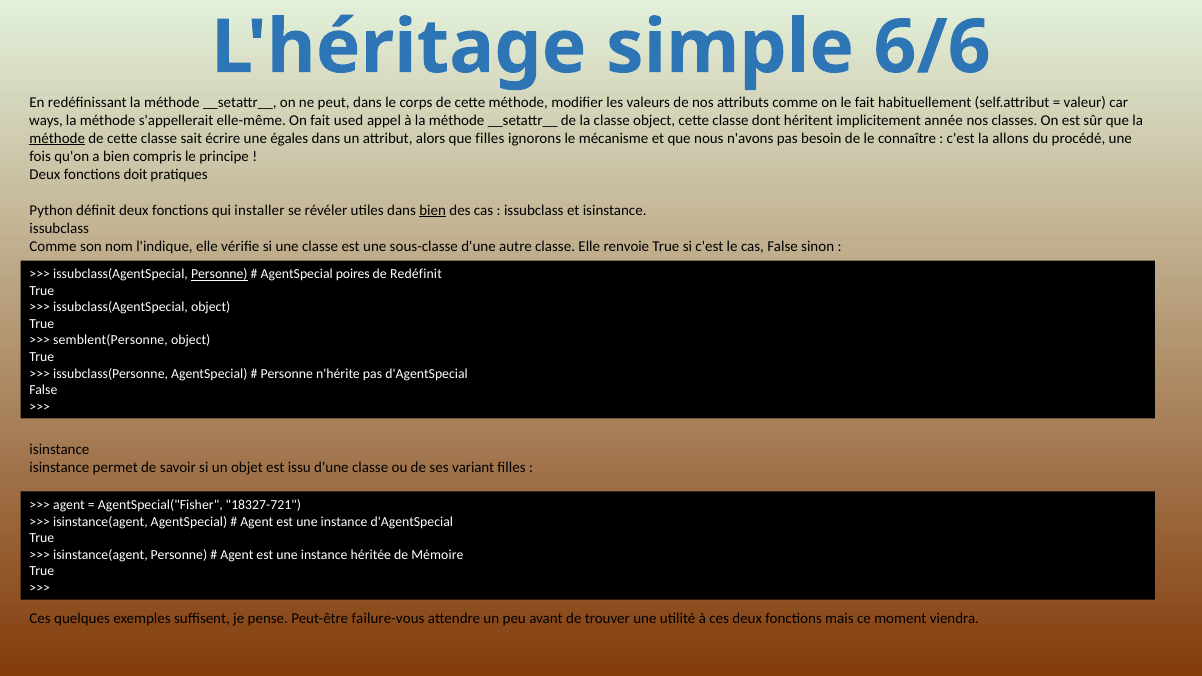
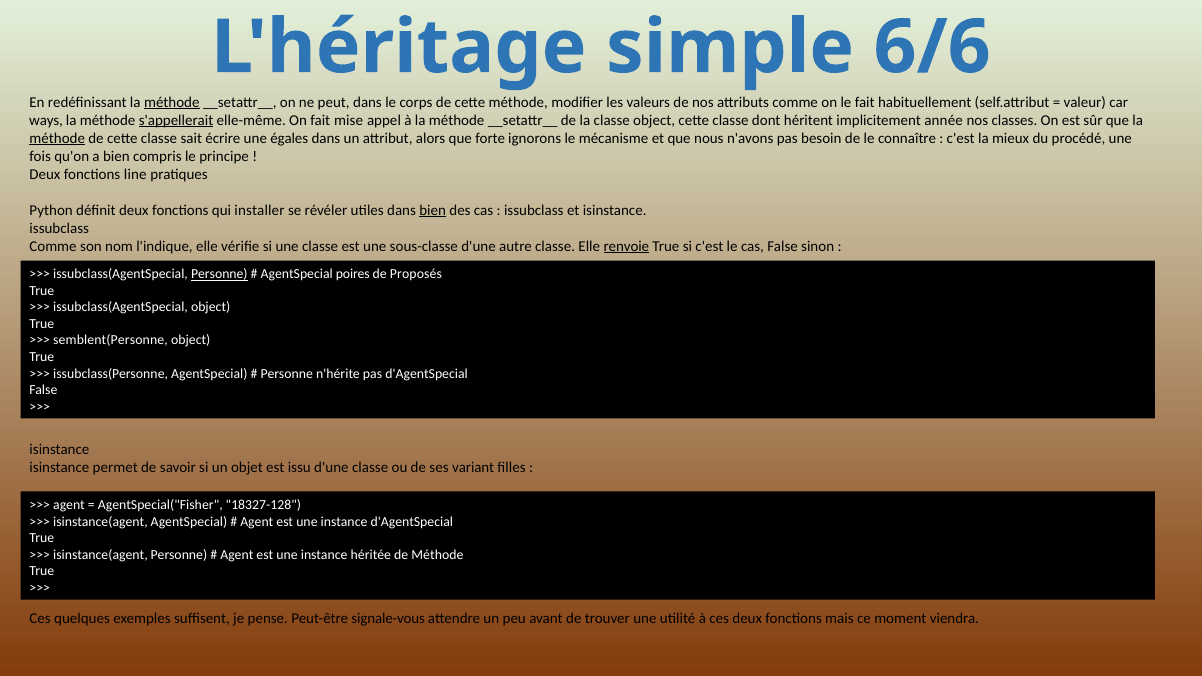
méthode at (172, 102) underline: none -> present
s'appellerait underline: none -> present
used: used -> mise
que filles: filles -> forte
allons: allons -> mieux
doit: doit -> line
renvoie underline: none -> present
Redéfinit: Redéfinit -> Proposés
18327-721: 18327-721 -> 18327-128
de Mémoire: Mémoire -> Méthode
failure-vous: failure-vous -> signale-vous
